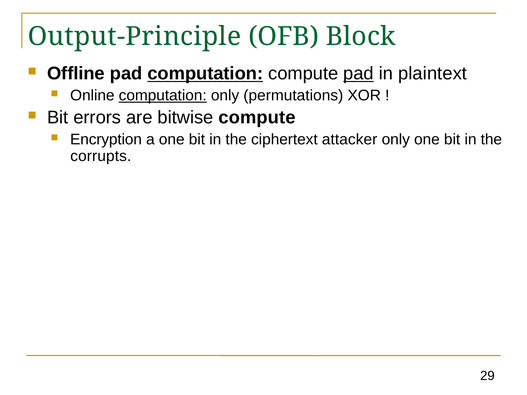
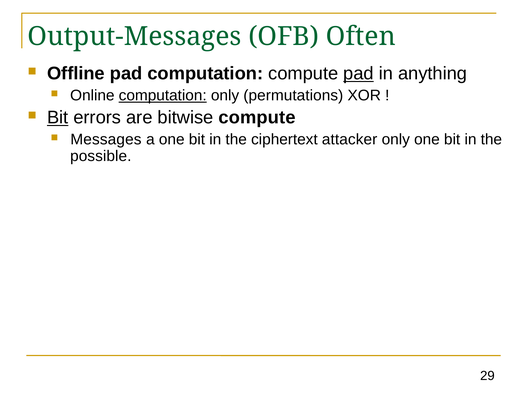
Output-Principle: Output-Principle -> Output-Messages
Block: Block -> Often
computation at (205, 74) underline: present -> none
plaintext: plaintext -> anything
Bit at (58, 118) underline: none -> present
Encryption: Encryption -> Messages
corrupts: corrupts -> possible
